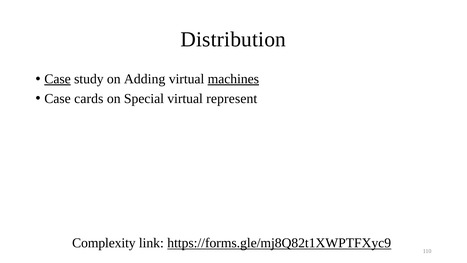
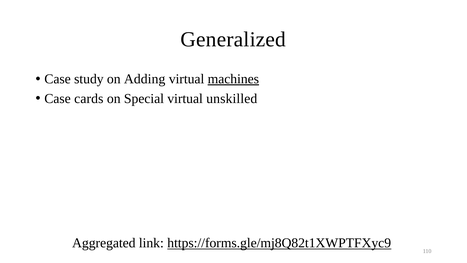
Distribution: Distribution -> Generalized
Case at (58, 79) underline: present -> none
represent: represent -> unskilled
Complexity: Complexity -> Aggregated
